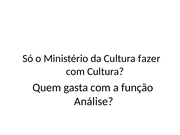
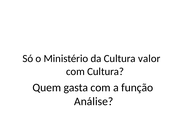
fazer: fazer -> valor
